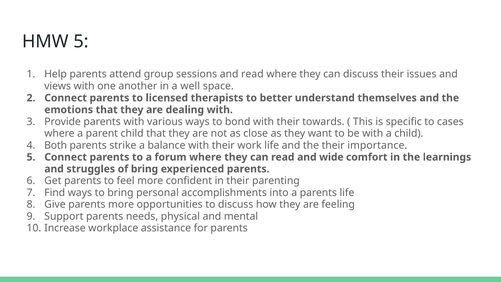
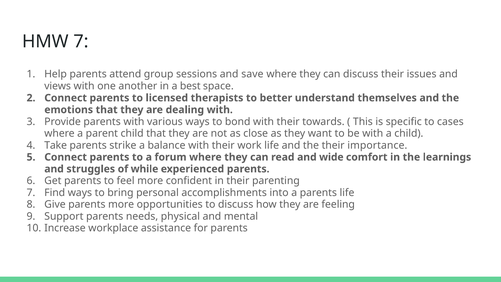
HMW 5: 5 -> 7
and read: read -> save
well: well -> best
Both: Both -> Take
of bring: bring -> while
